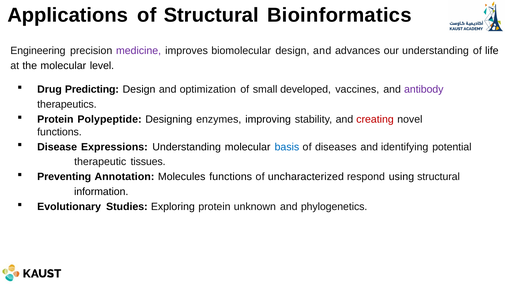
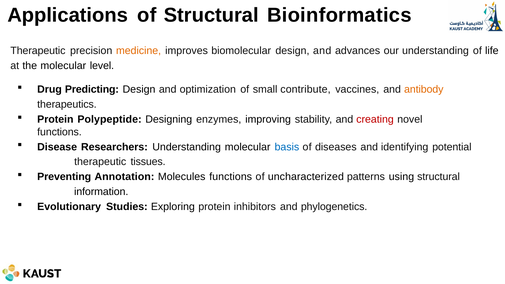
Engineering at (38, 51): Engineering -> Therapeutic
medicine colour: purple -> orange
developed: developed -> contribute
antibody colour: purple -> orange
Expressions: Expressions -> Researchers
respond: respond -> patterns
unknown: unknown -> inhibitors
